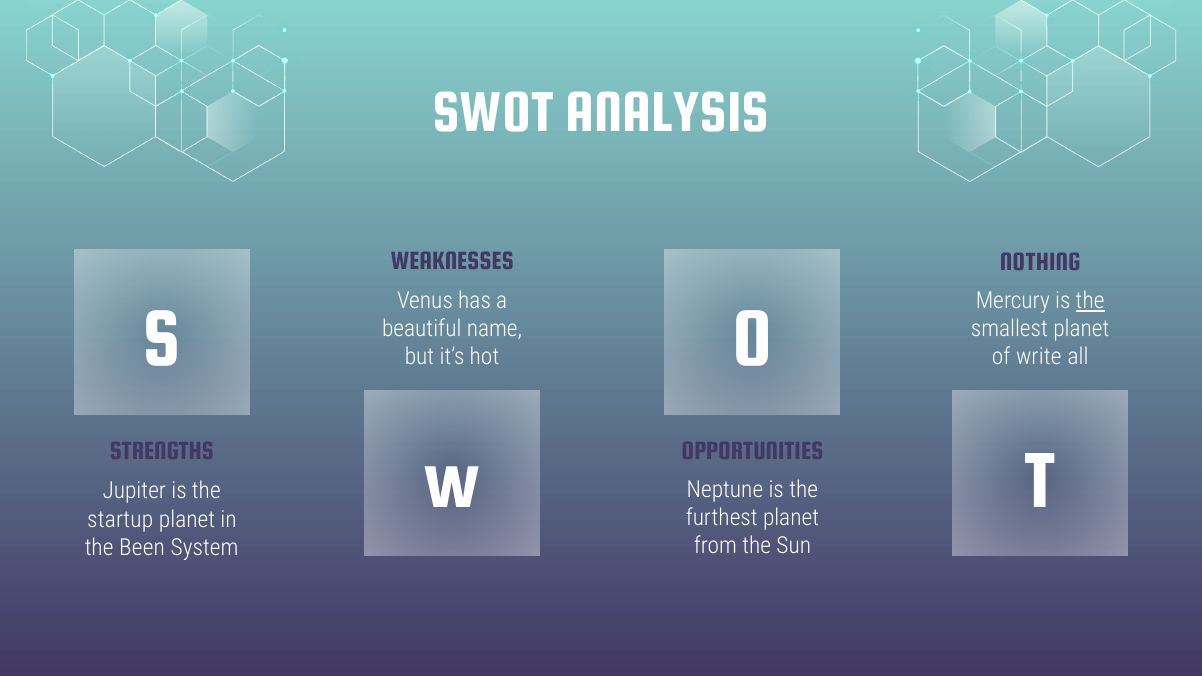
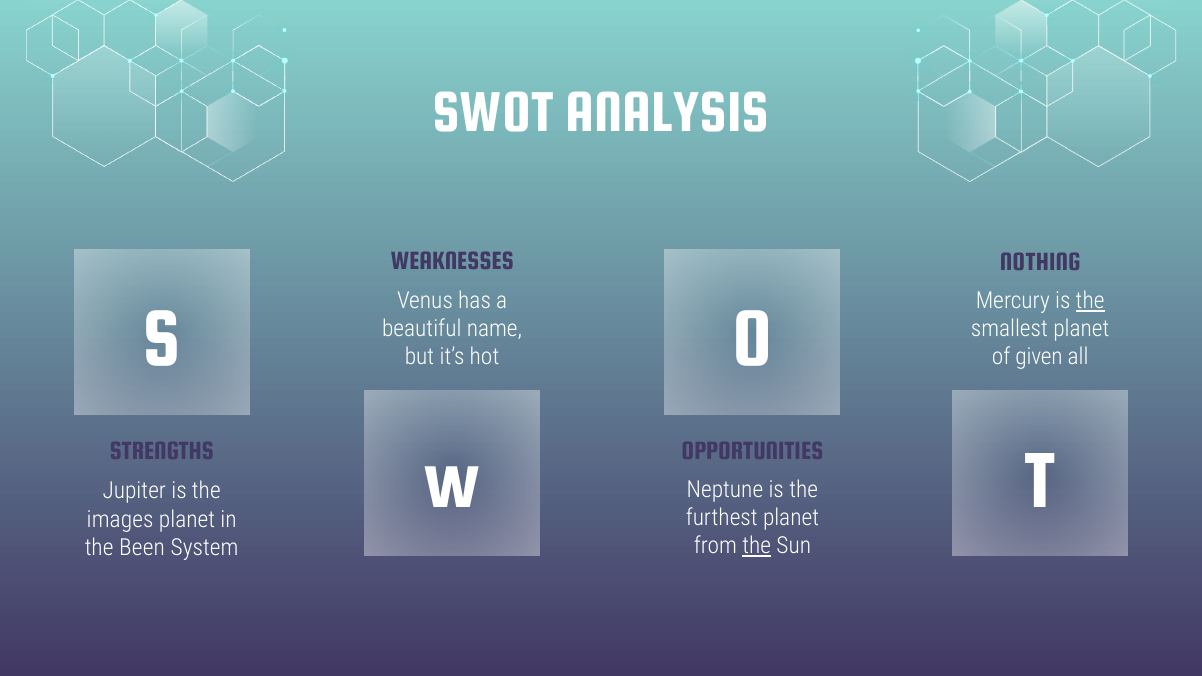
write: write -> given
startup: startup -> images
the at (757, 546) underline: none -> present
